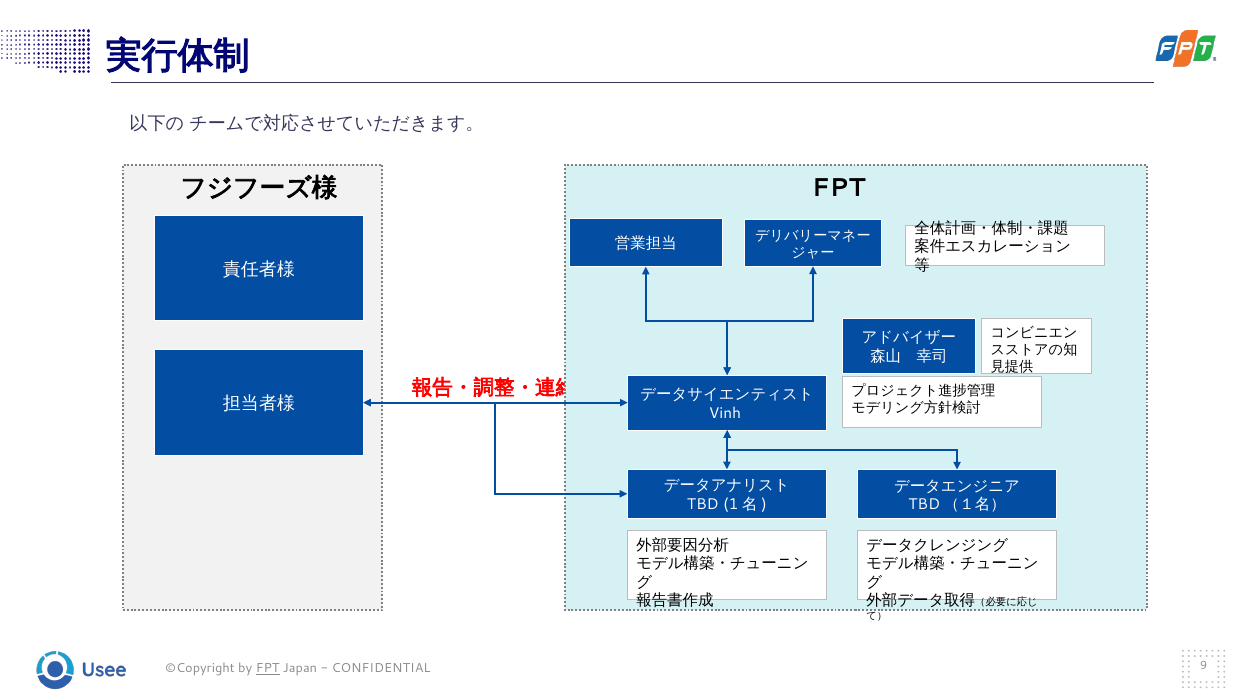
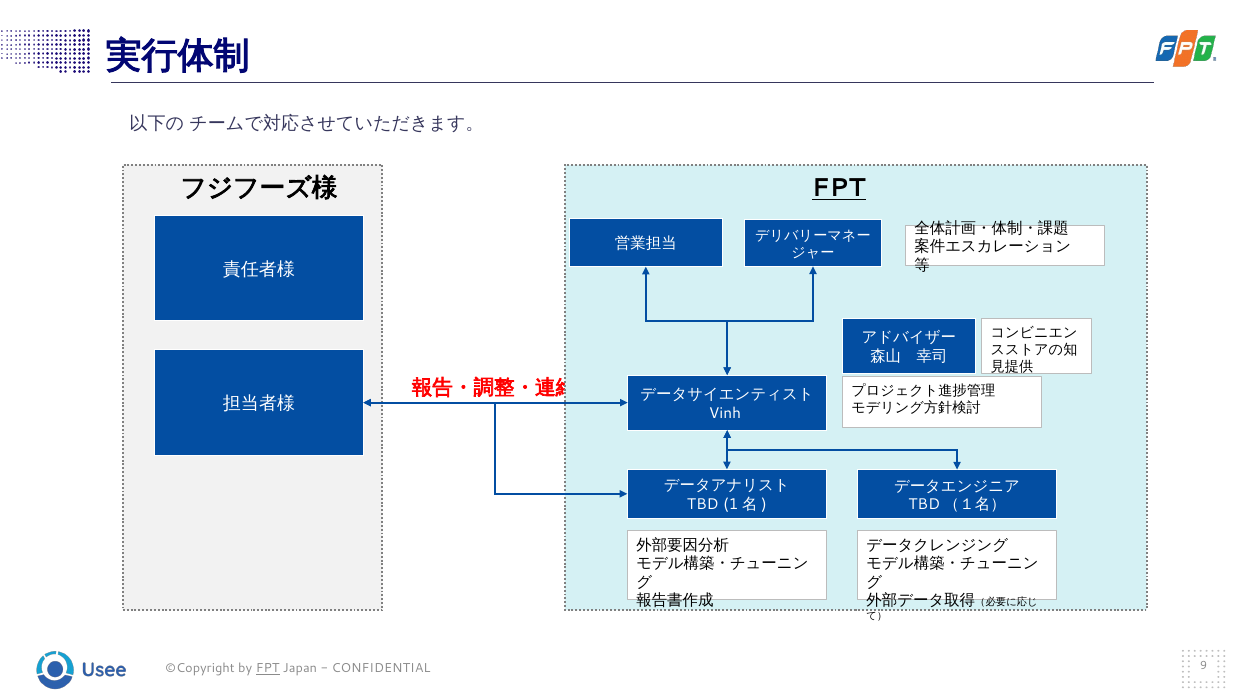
FPT at (839, 189) underline: none -> present
